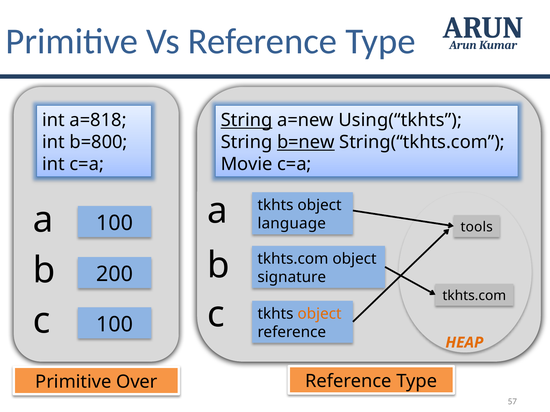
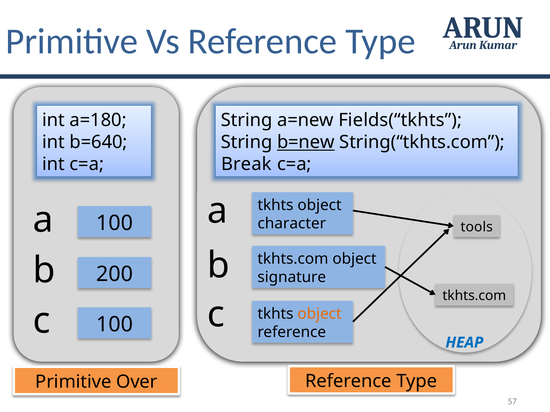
a=818: a=818 -> a=180
String at (247, 120) underline: present -> none
Using(“tkhts: Using(“tkhts -> Fields(“tkhts
b=800: b=800 -> b=640
Movie: Movie -> Break
language: language -> character
HEAP colour: orange -> blue
